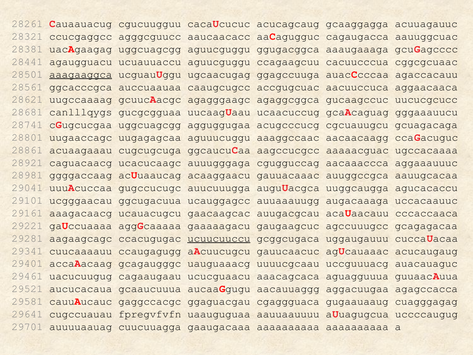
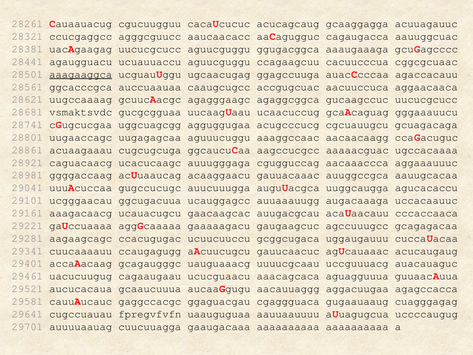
uacAgaagag uggcuagcgg: uggcuagcgg -> uucucgcucc
canlllqygs: canlllqygs -> vsmaktsvdc
ucuucuuccu underline: present -> none
